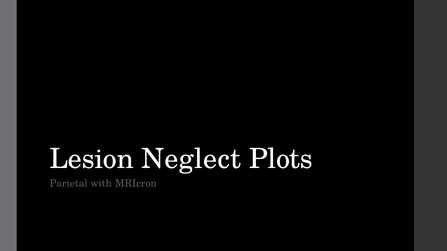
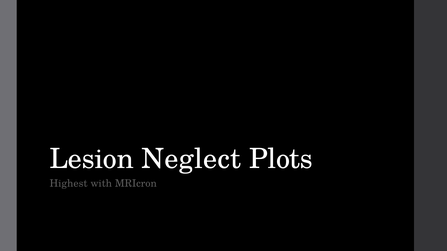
Parietal: Parietal -> Highest
